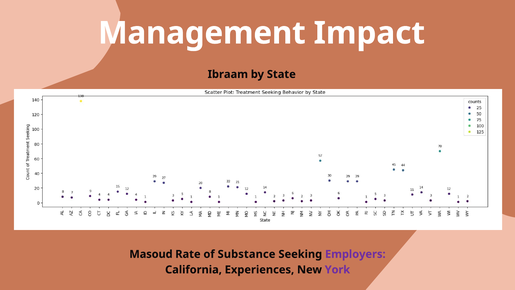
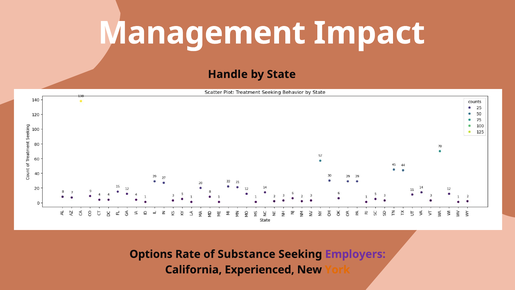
Ibraam: Ibraam -> Handle
Masoud: Masoud -> Options
Experiences: Experiences -> Experienced
York colour: purple -> orange
